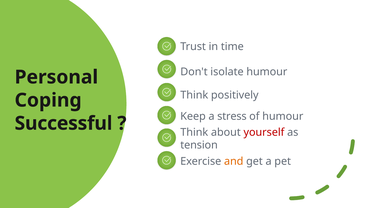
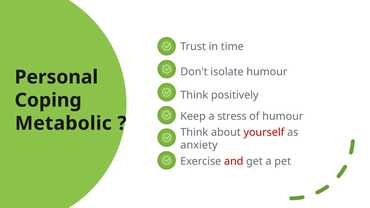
Successful: Successful -> Metabolic
tension: tension -> anxiety
and colour: orange -> red
